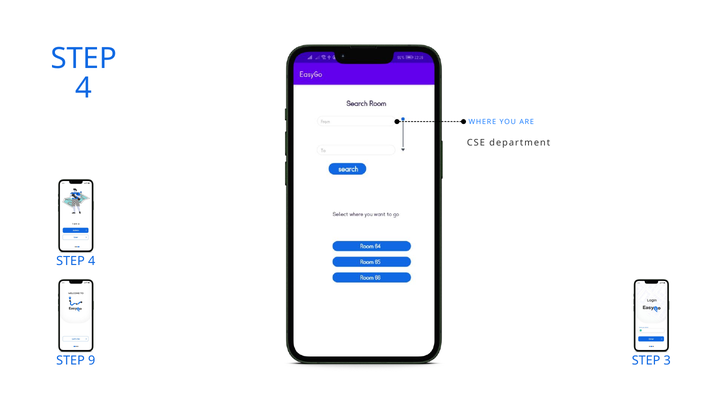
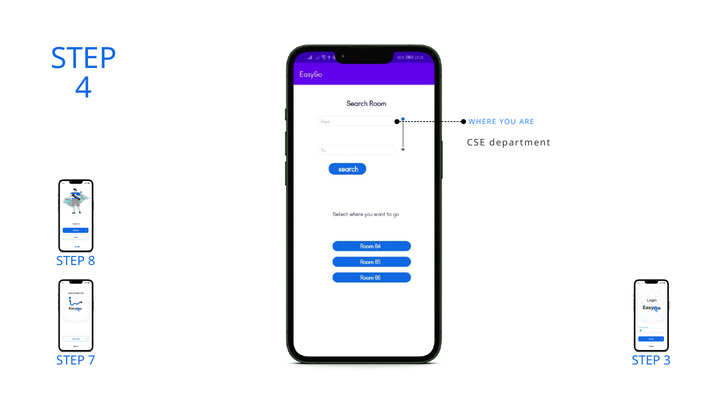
4 at (92, 261): 4 -> 8
9: 9 -> 7
